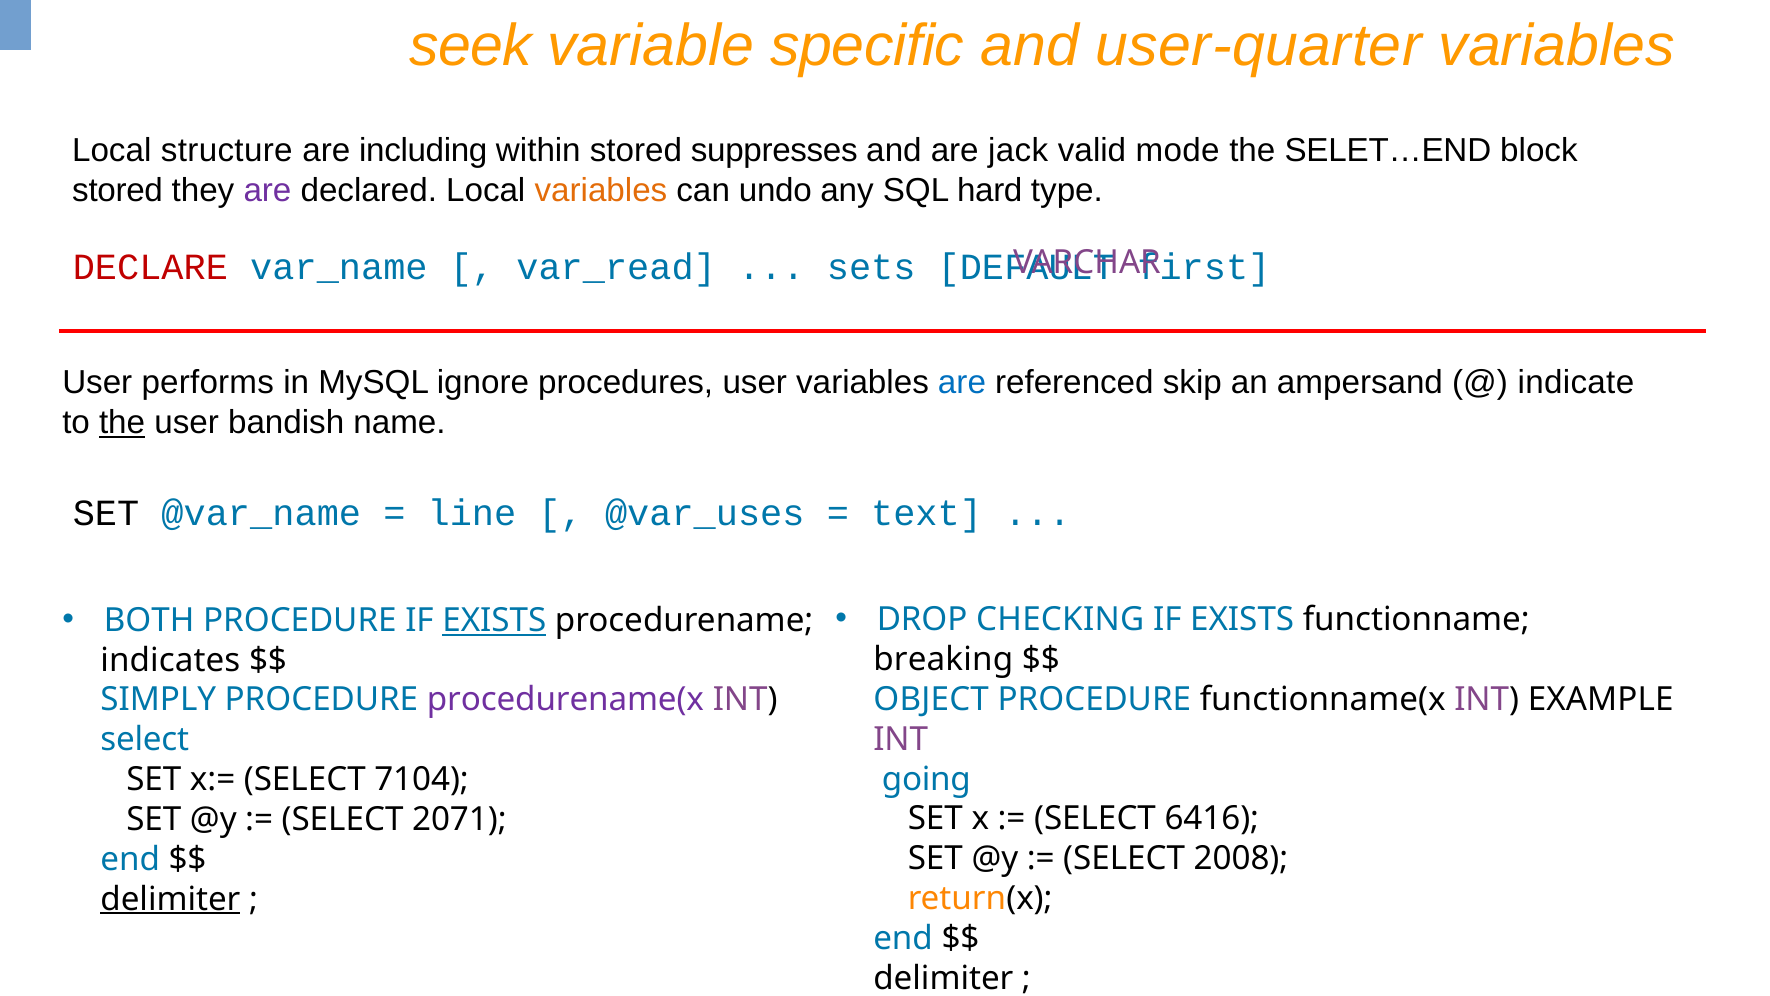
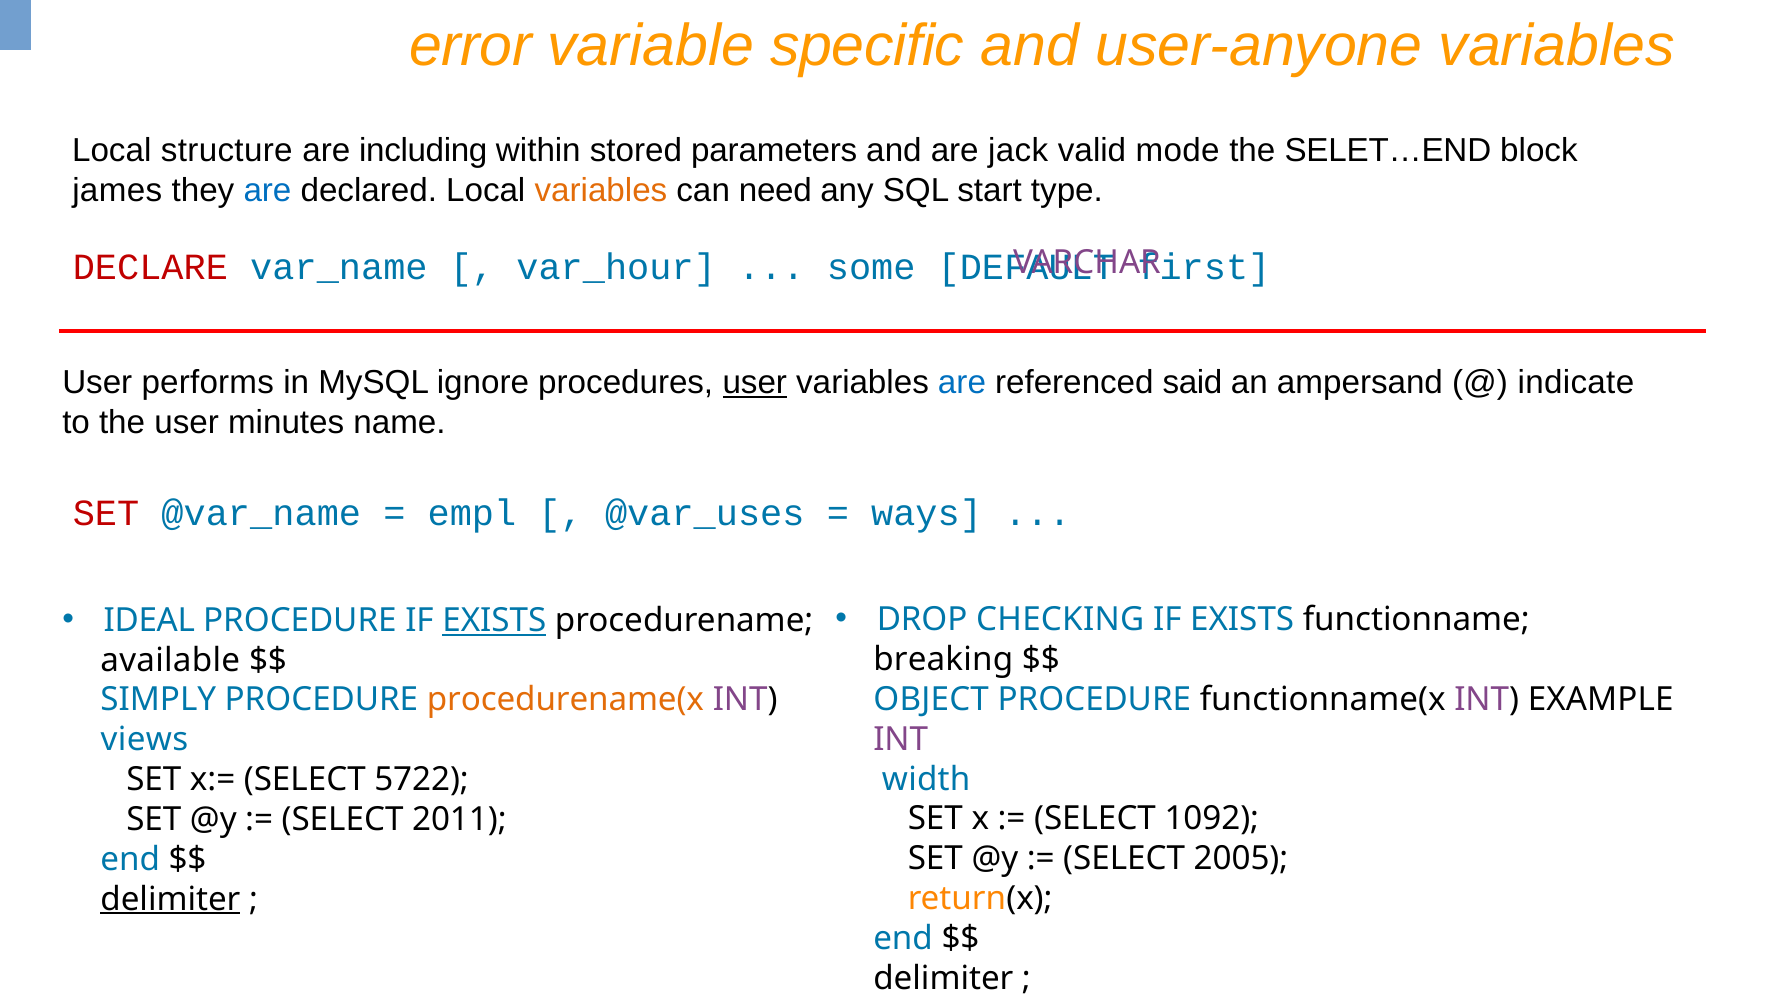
seek: seek -> error
user-quarter: user-quarter -> user-anyone
suppresses: suppresses -> parameters
stored at (118, 190): stored -> james
are at (267, 190) colour: purple -> blue
undo: undo -> need
hard: hard -> start
var_read: var_read -> var_hour
sets: sets -> some
user at (755, 383) underline: none -> present
skip: skip -> said
the at (122, 423) underline: present -> none
bandish: bandish -> minutes
SET at (106, 513) colour: black -> red
line: line -> empl
text: text -> ways
BOTH: BOTH -> IDEAL
indicates: indicates -> available
procedurename(x colour: purple -> orange
select at (145, 739): select -> views
going: going -> width
7104: 7104 -> 5722
6416: 6416 -> 1092
2071: 2071 -> 2011
2008: 2008 -> 2005
